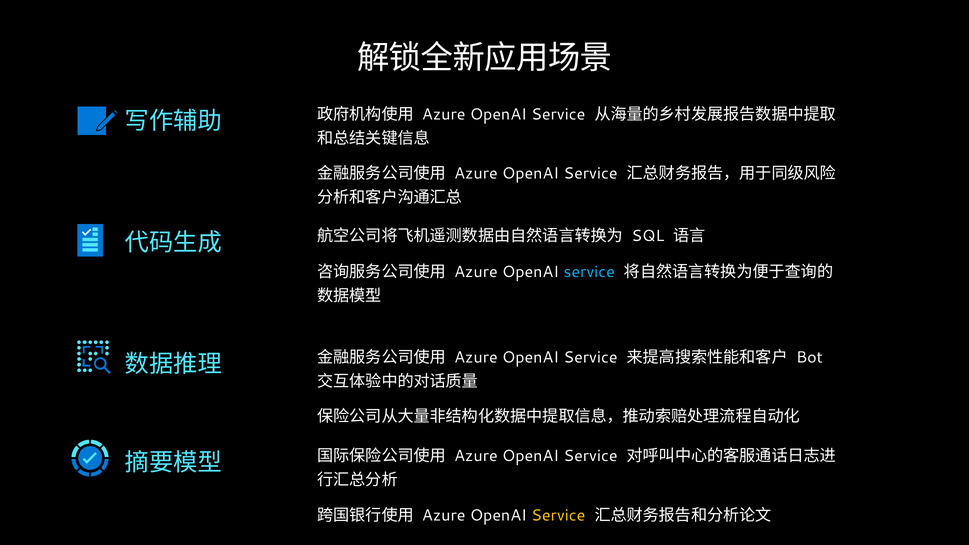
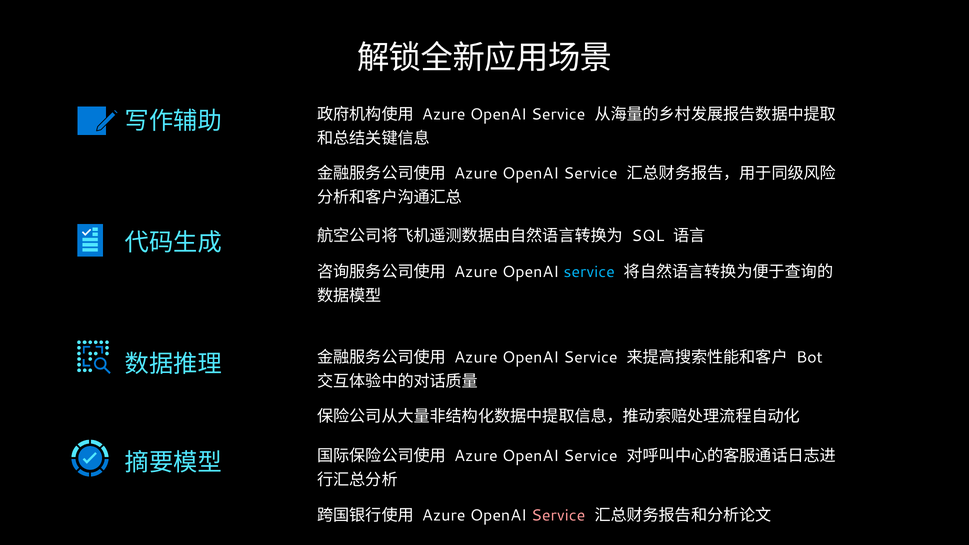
Service at (558, 515) colour: yellow -> pink
